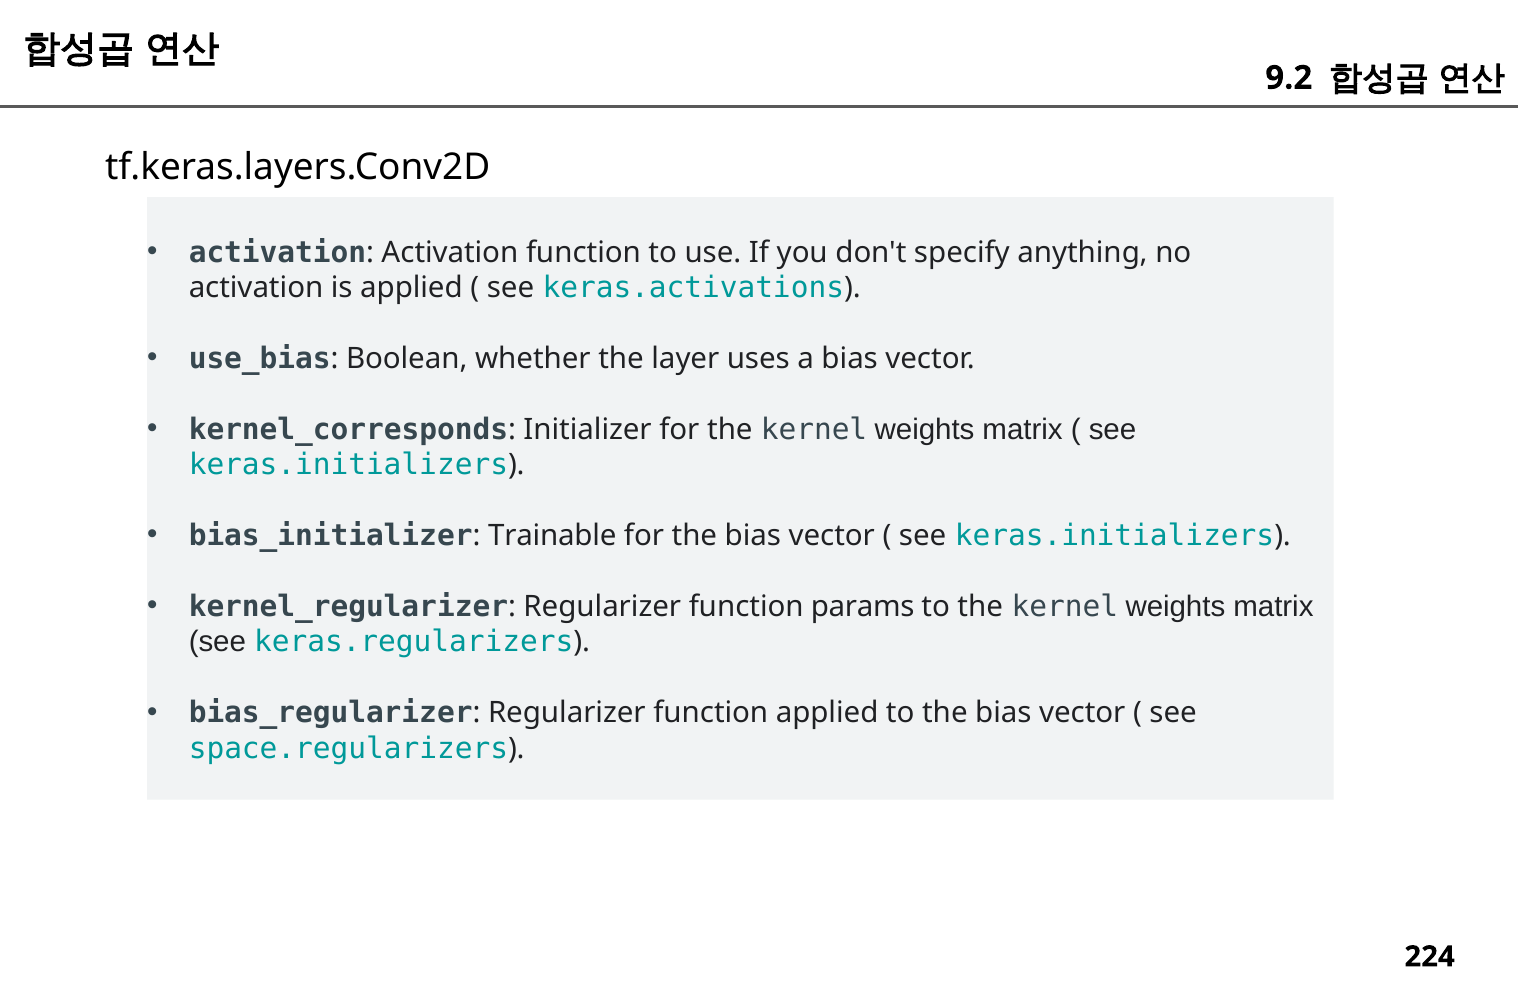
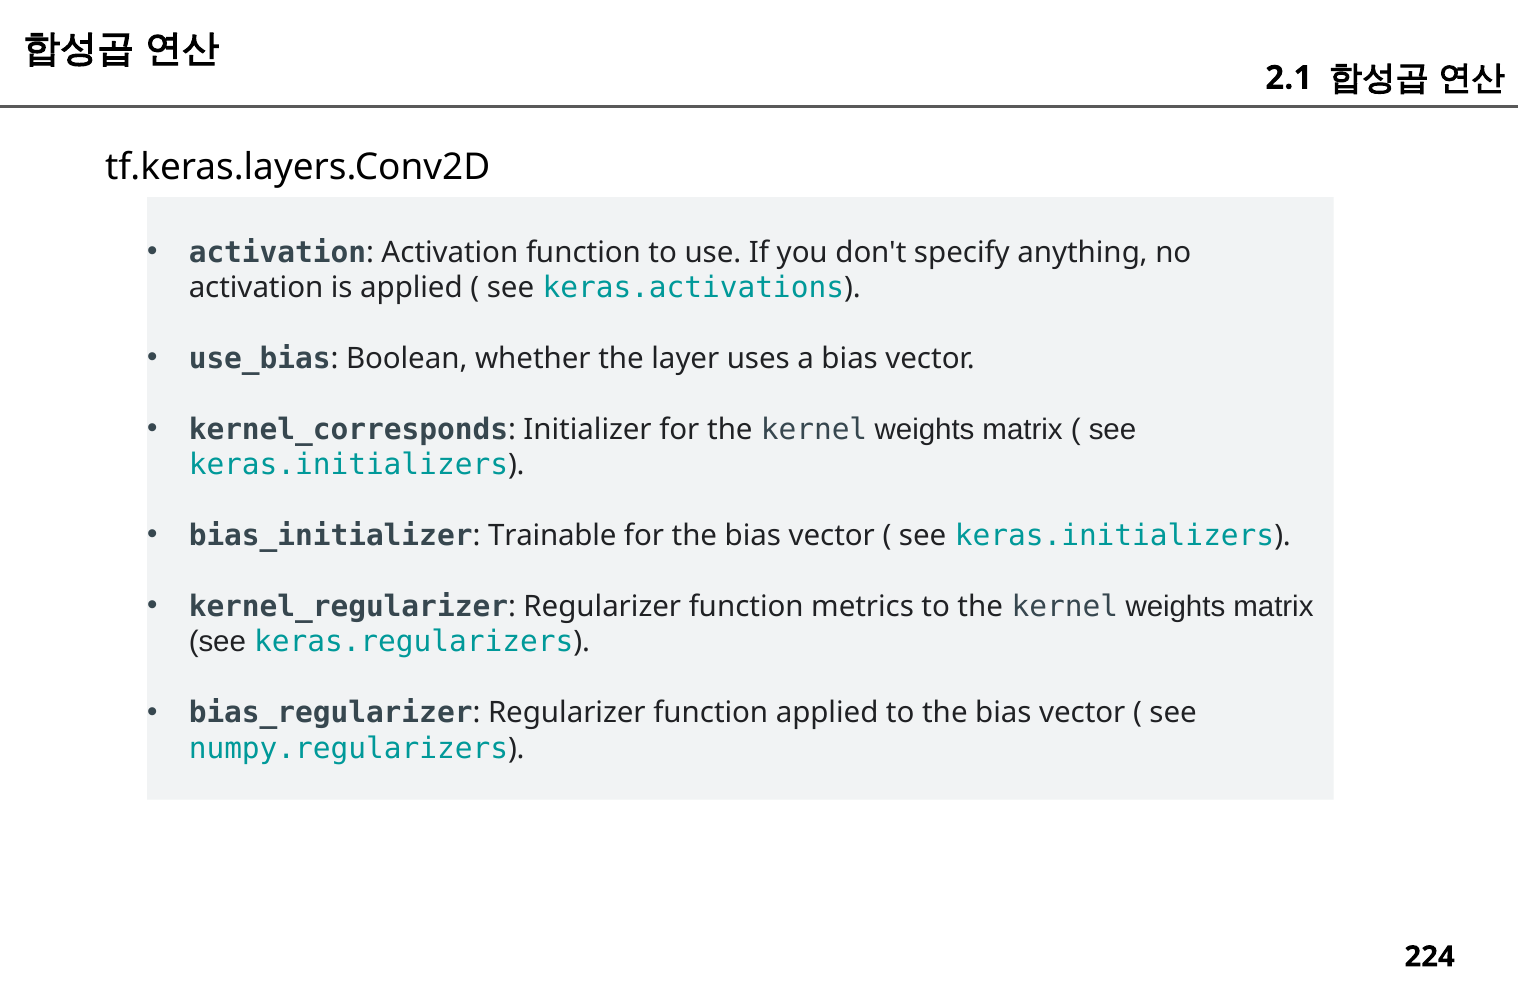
9.2: 9.2 -> 2.1
params: params -> metrics
space.regularizers: space.regularizers -> numpy.regularizers
